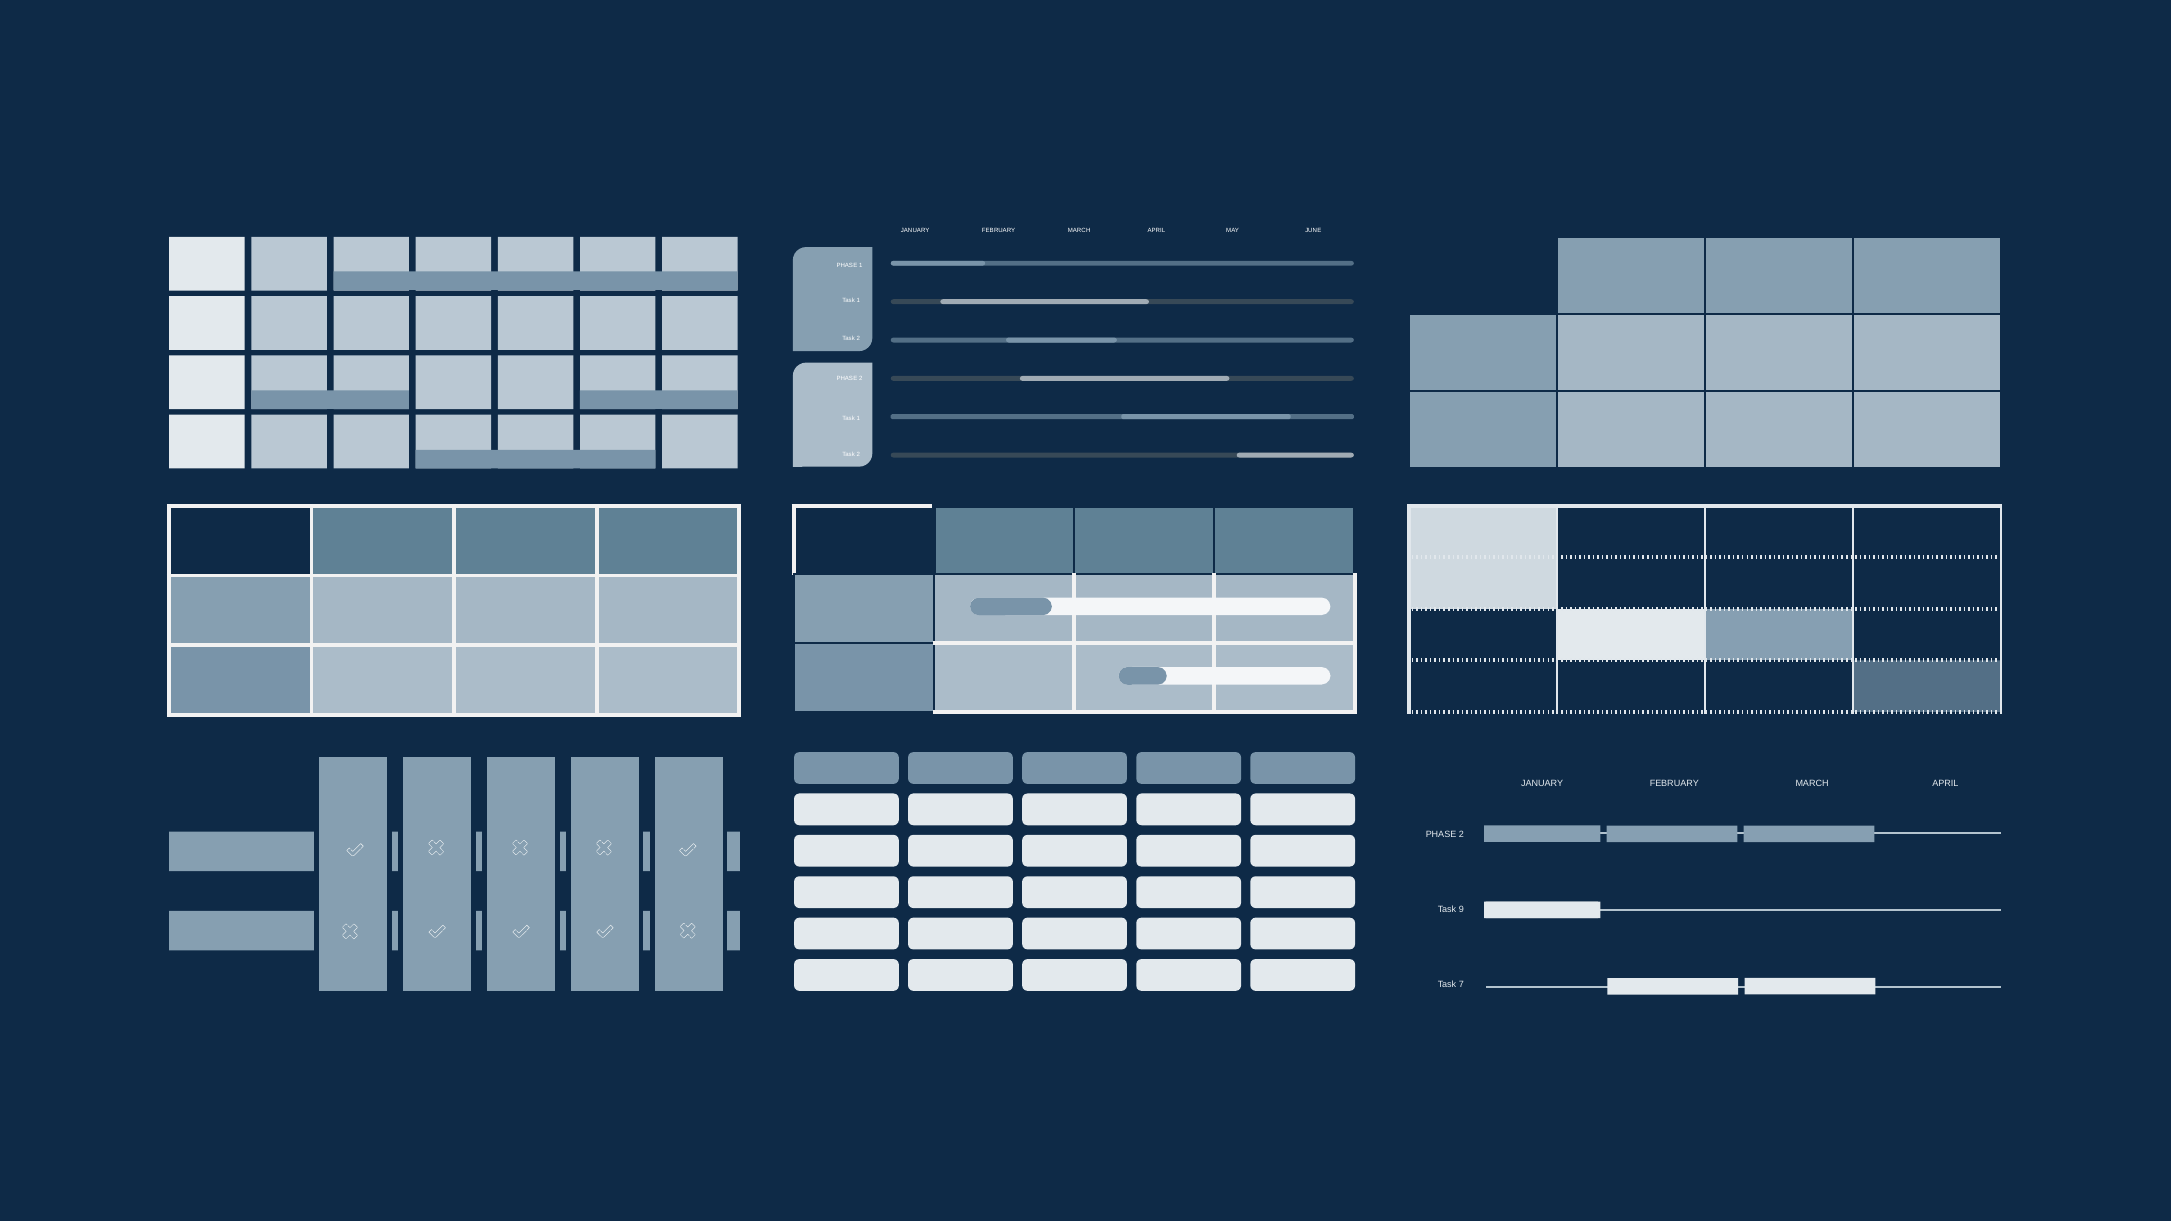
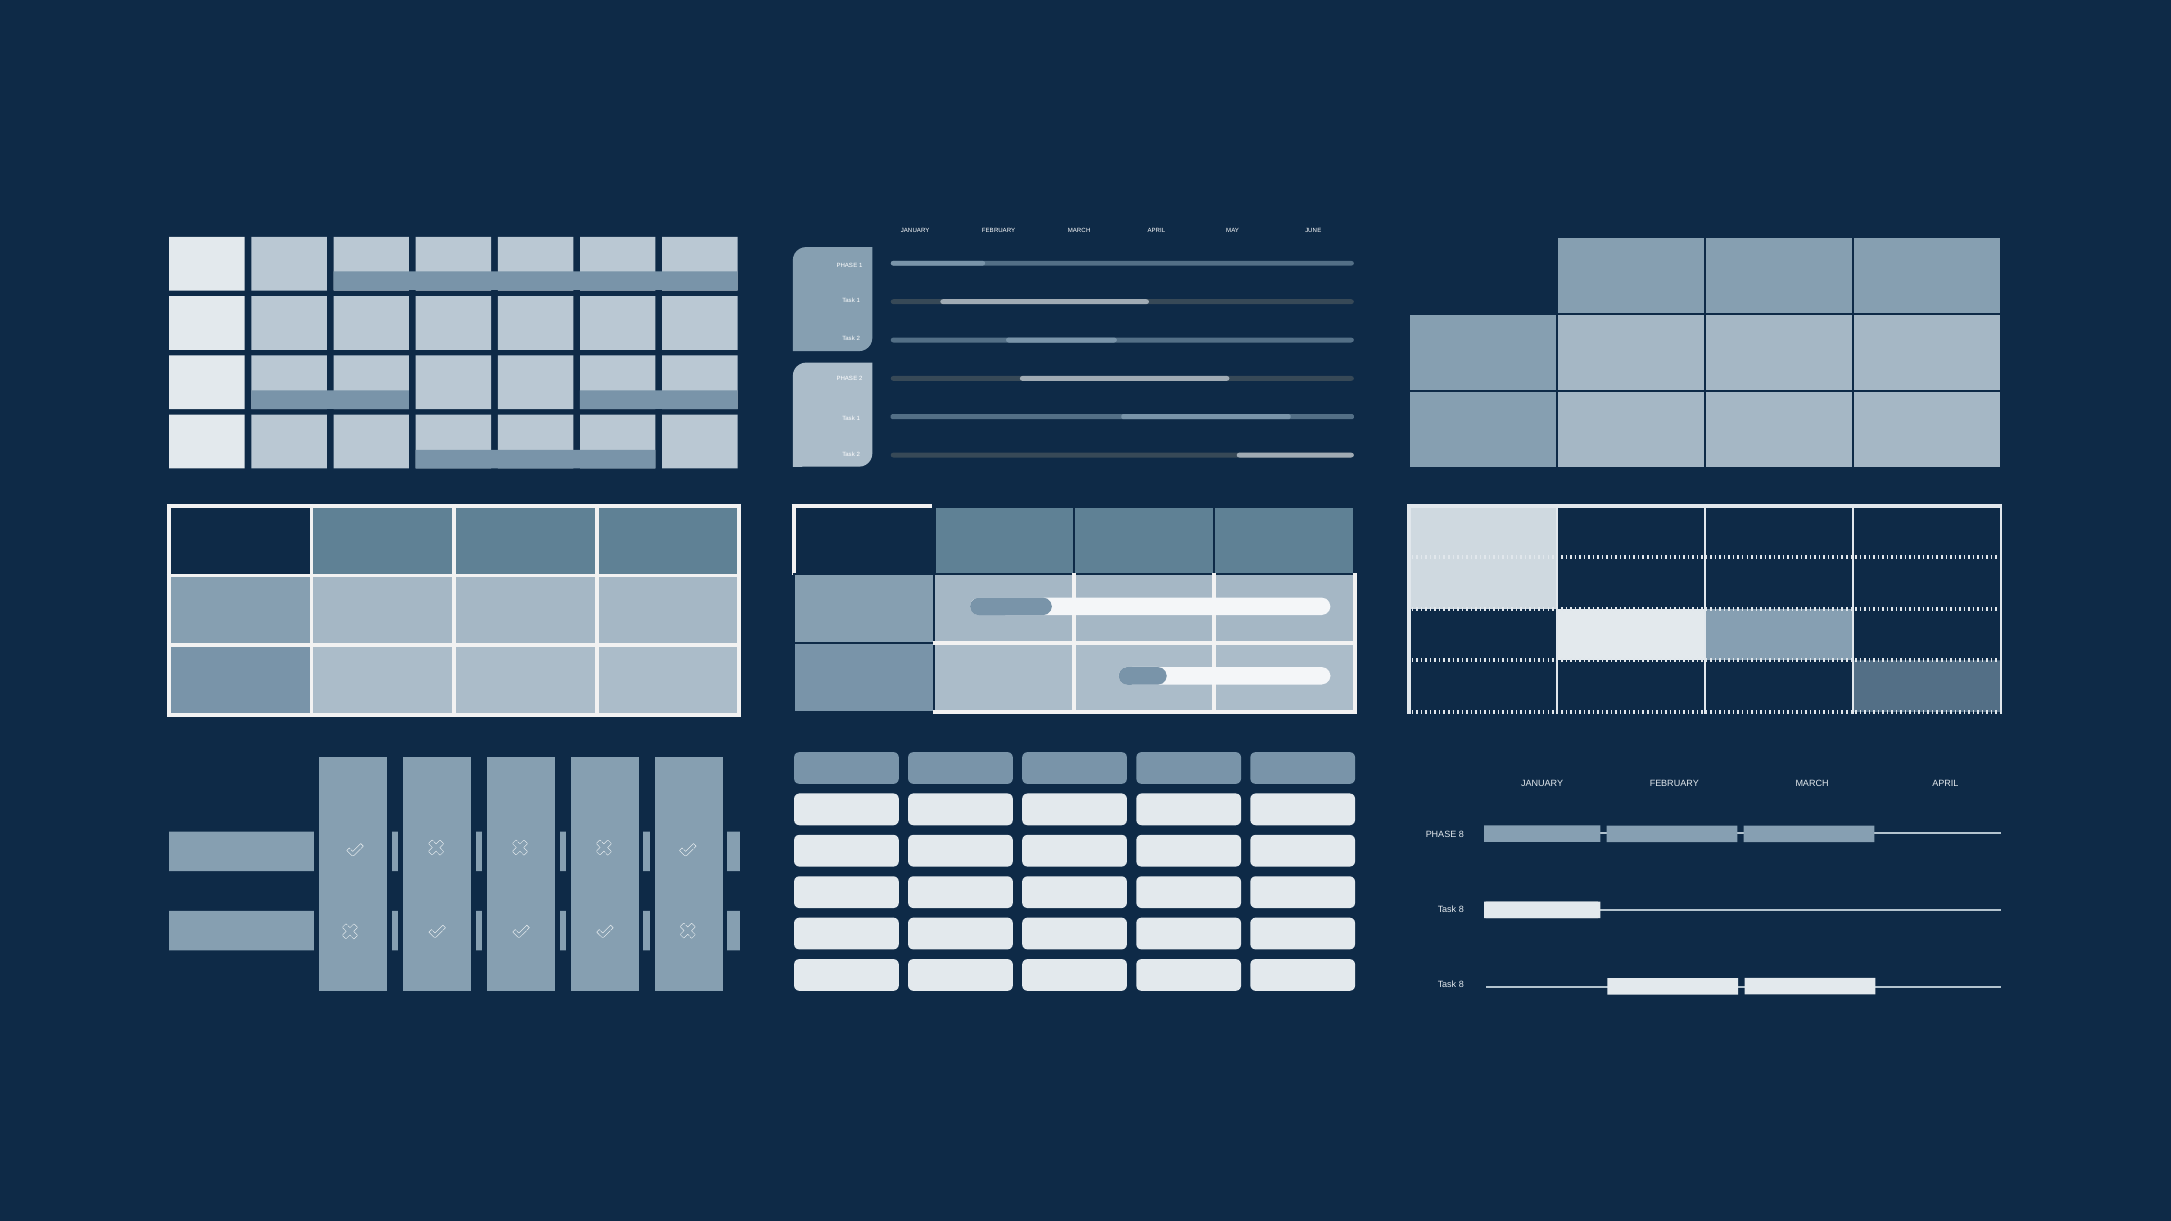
2 at (1461, 834): 2 -> 8
9 at (1461, 909): 9 -> 8
7 at (1461, 984): 7 -> 8
